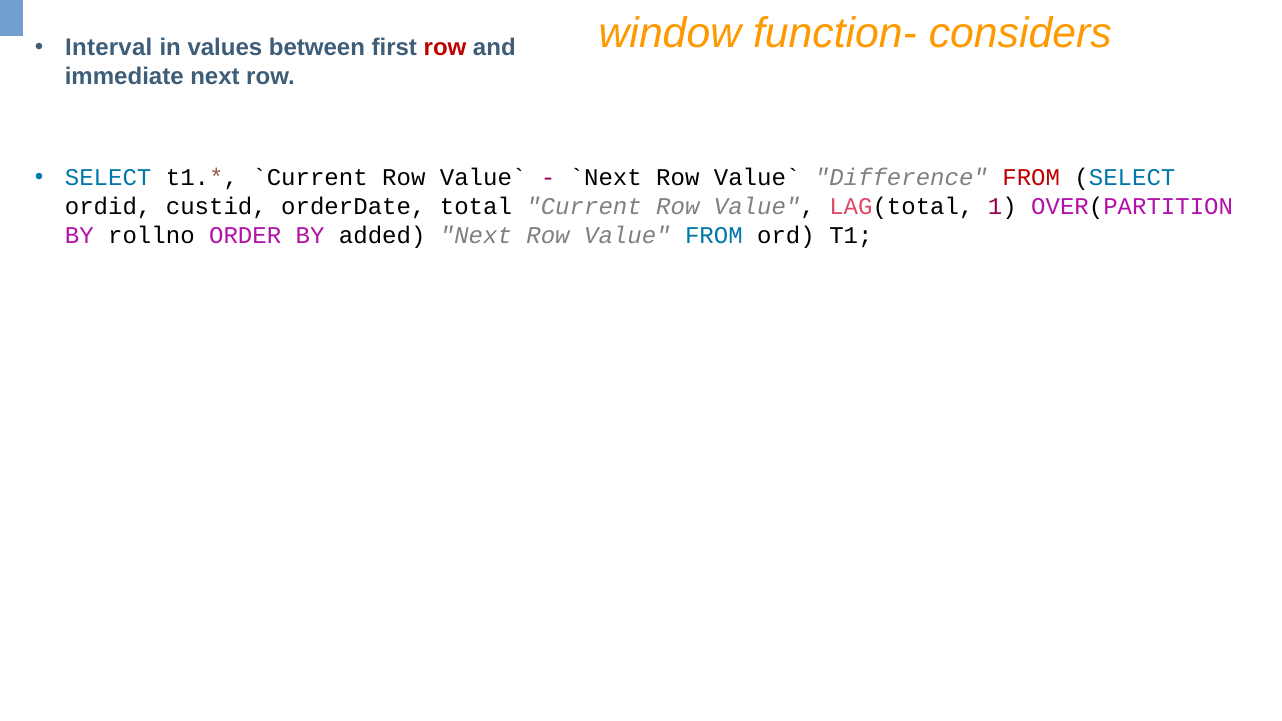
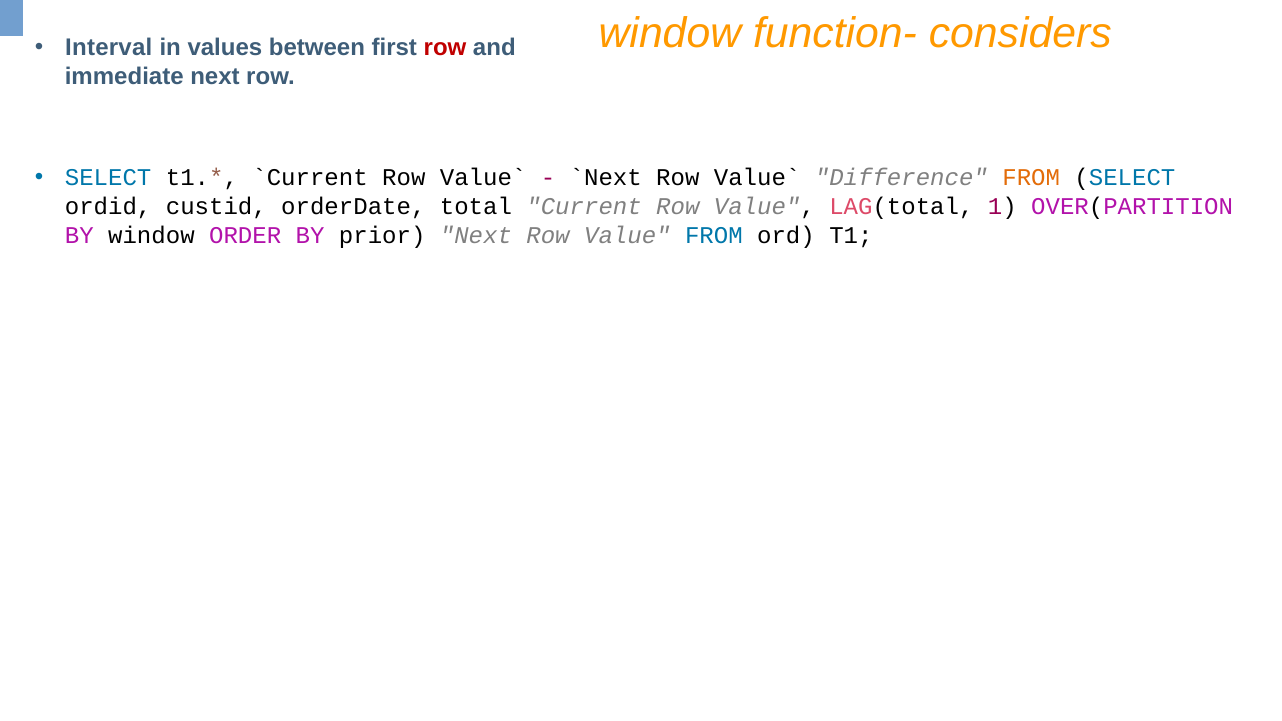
FROM at (1031, 178) colour: red -> orange
BY rollno: rollno -> window
added: added -> prior
